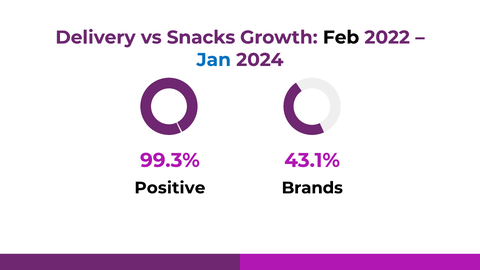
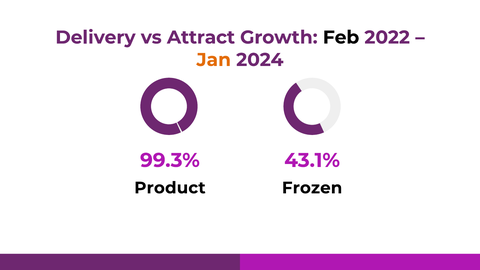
Snacks: Snacks -> Attract
Jan colour: blue -> orange
Positive: Positive -> Product
Brands: Brands -> Frozen
